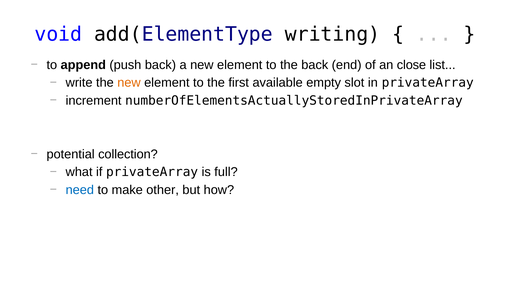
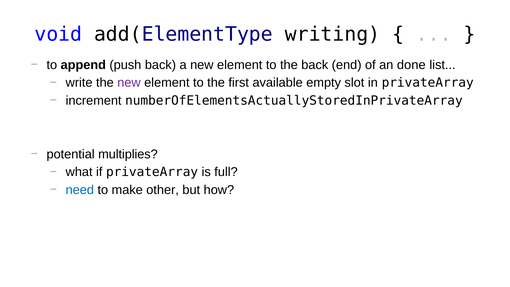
close: close -> done
new at (129, 83) colour: orange -> purple
collection: collection -> multiplies
